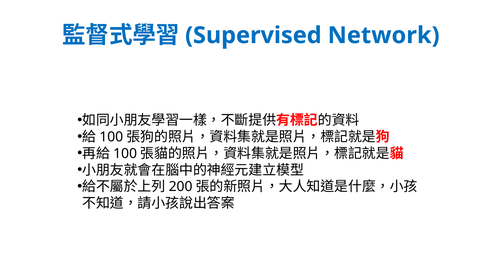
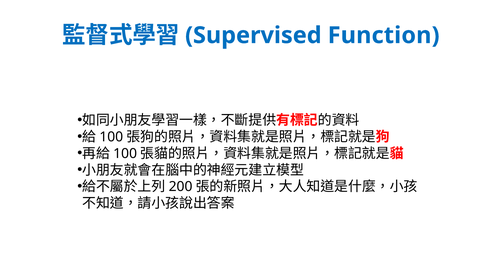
Network: Network -> Function
